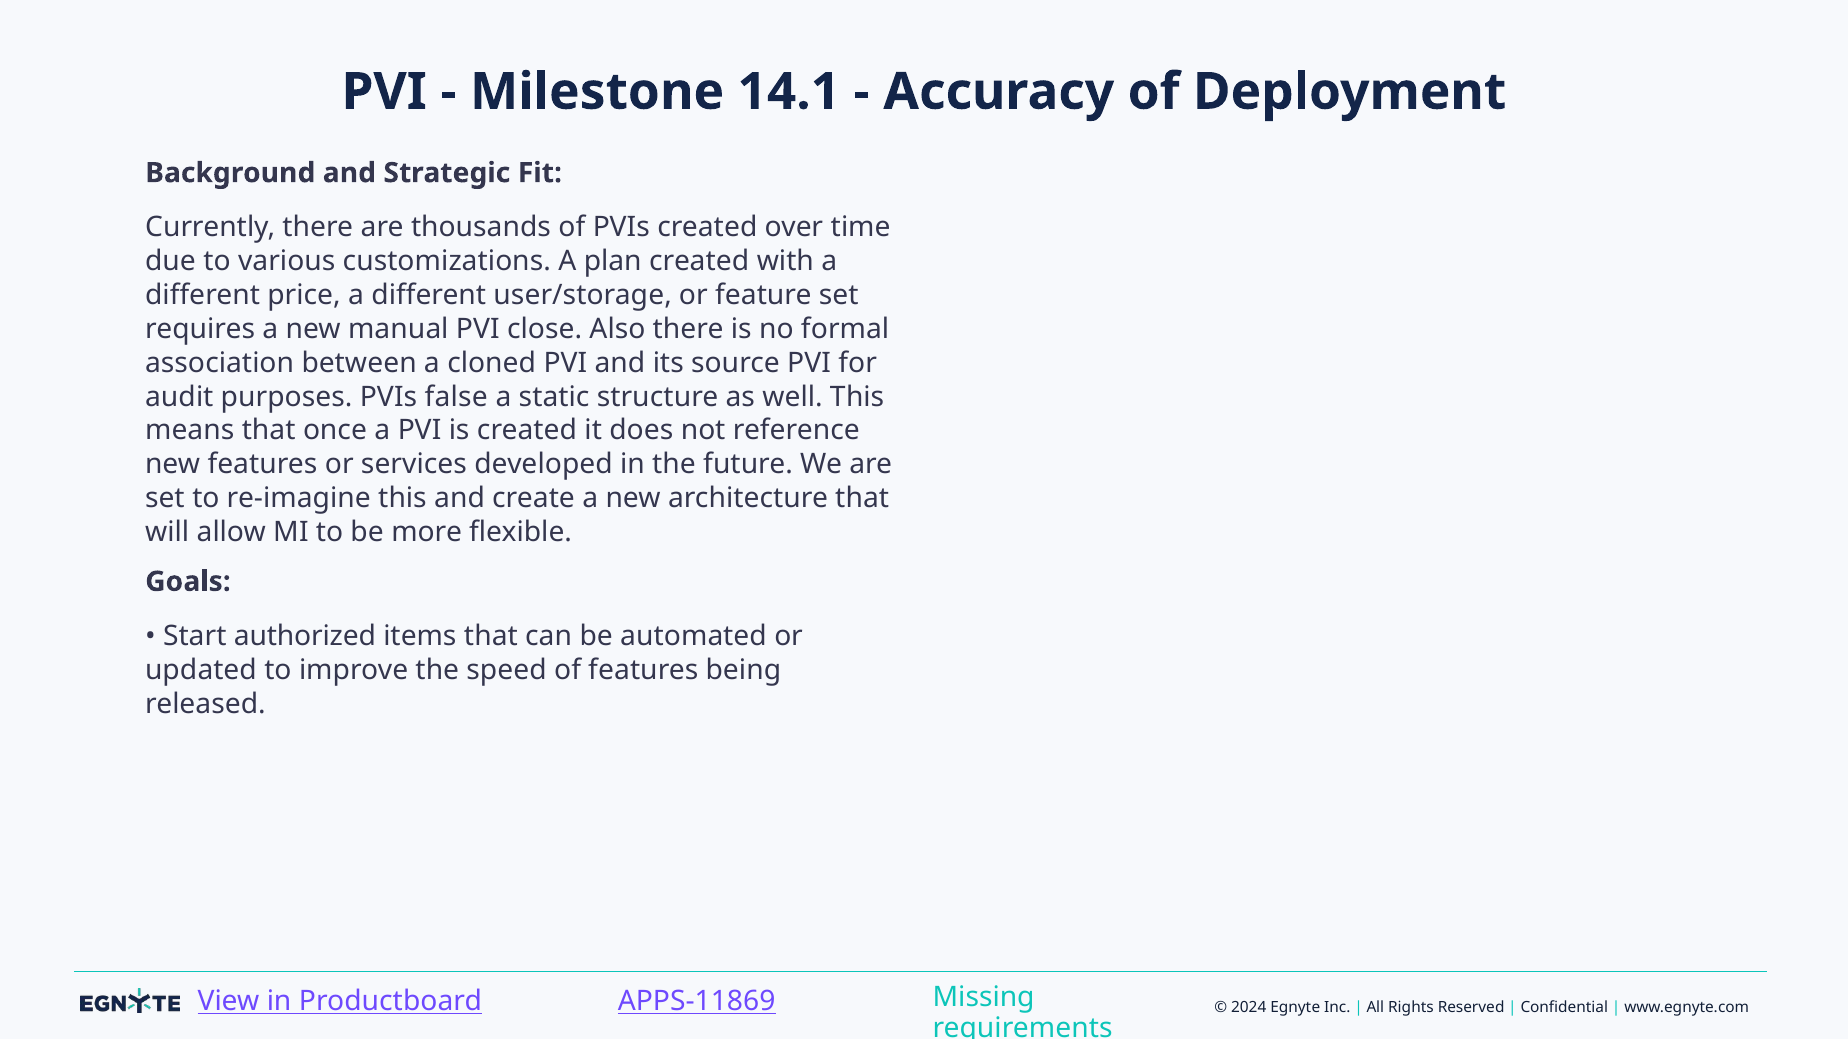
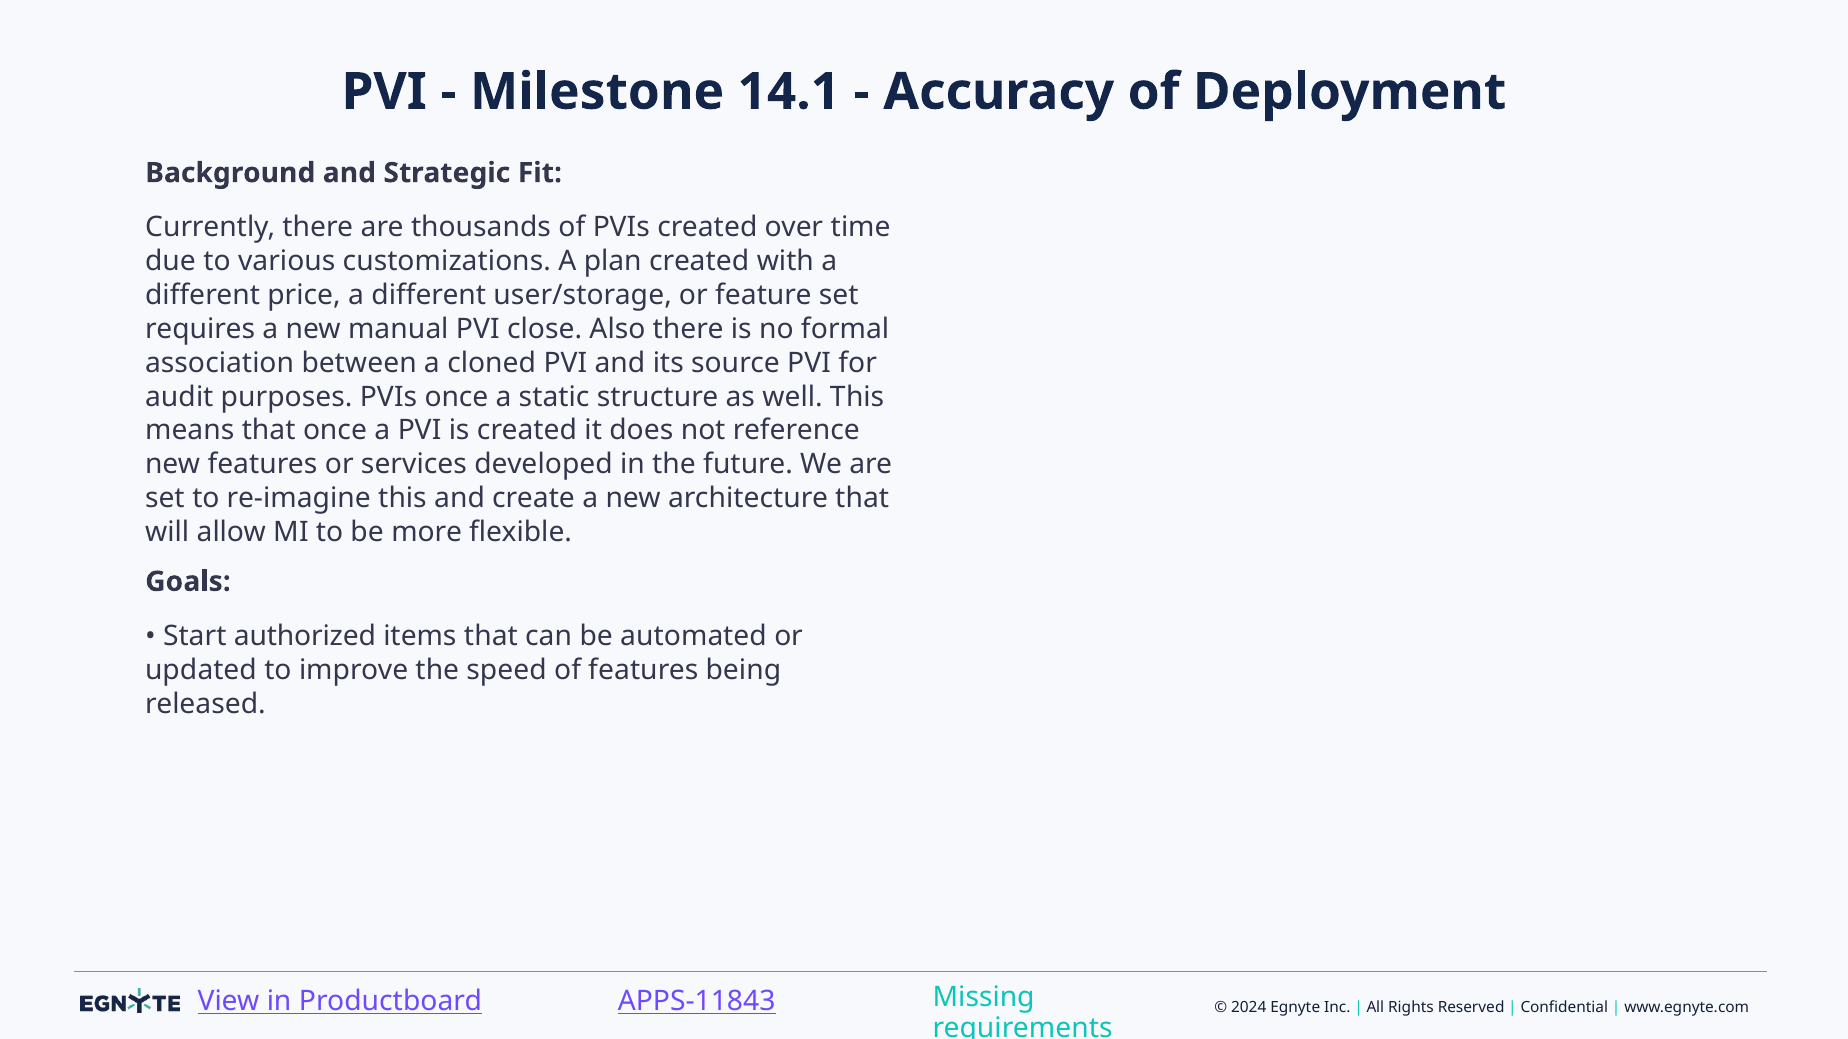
PVIs false: false -> once
APPS-11869: APPS-11869 -> APPS-11843
